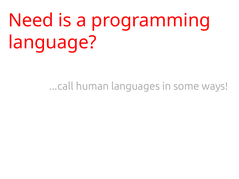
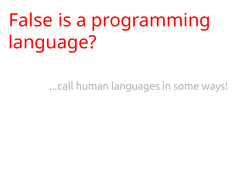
Need: Need -> False
